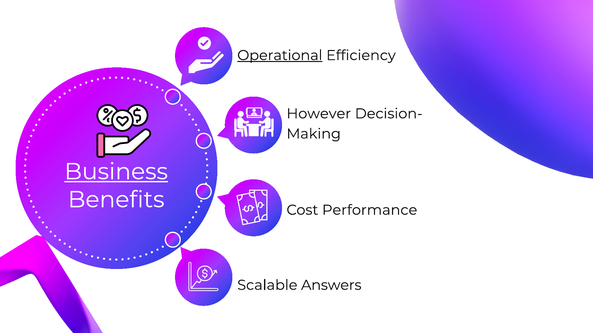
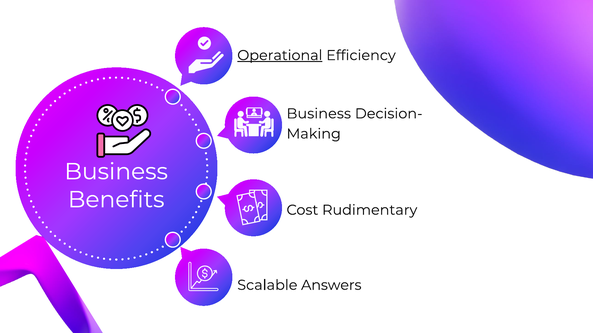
However at (319, 114): However -> Business
Business at (116, 172) underline: present -> none
Performance: Performance -> Rudimentary
